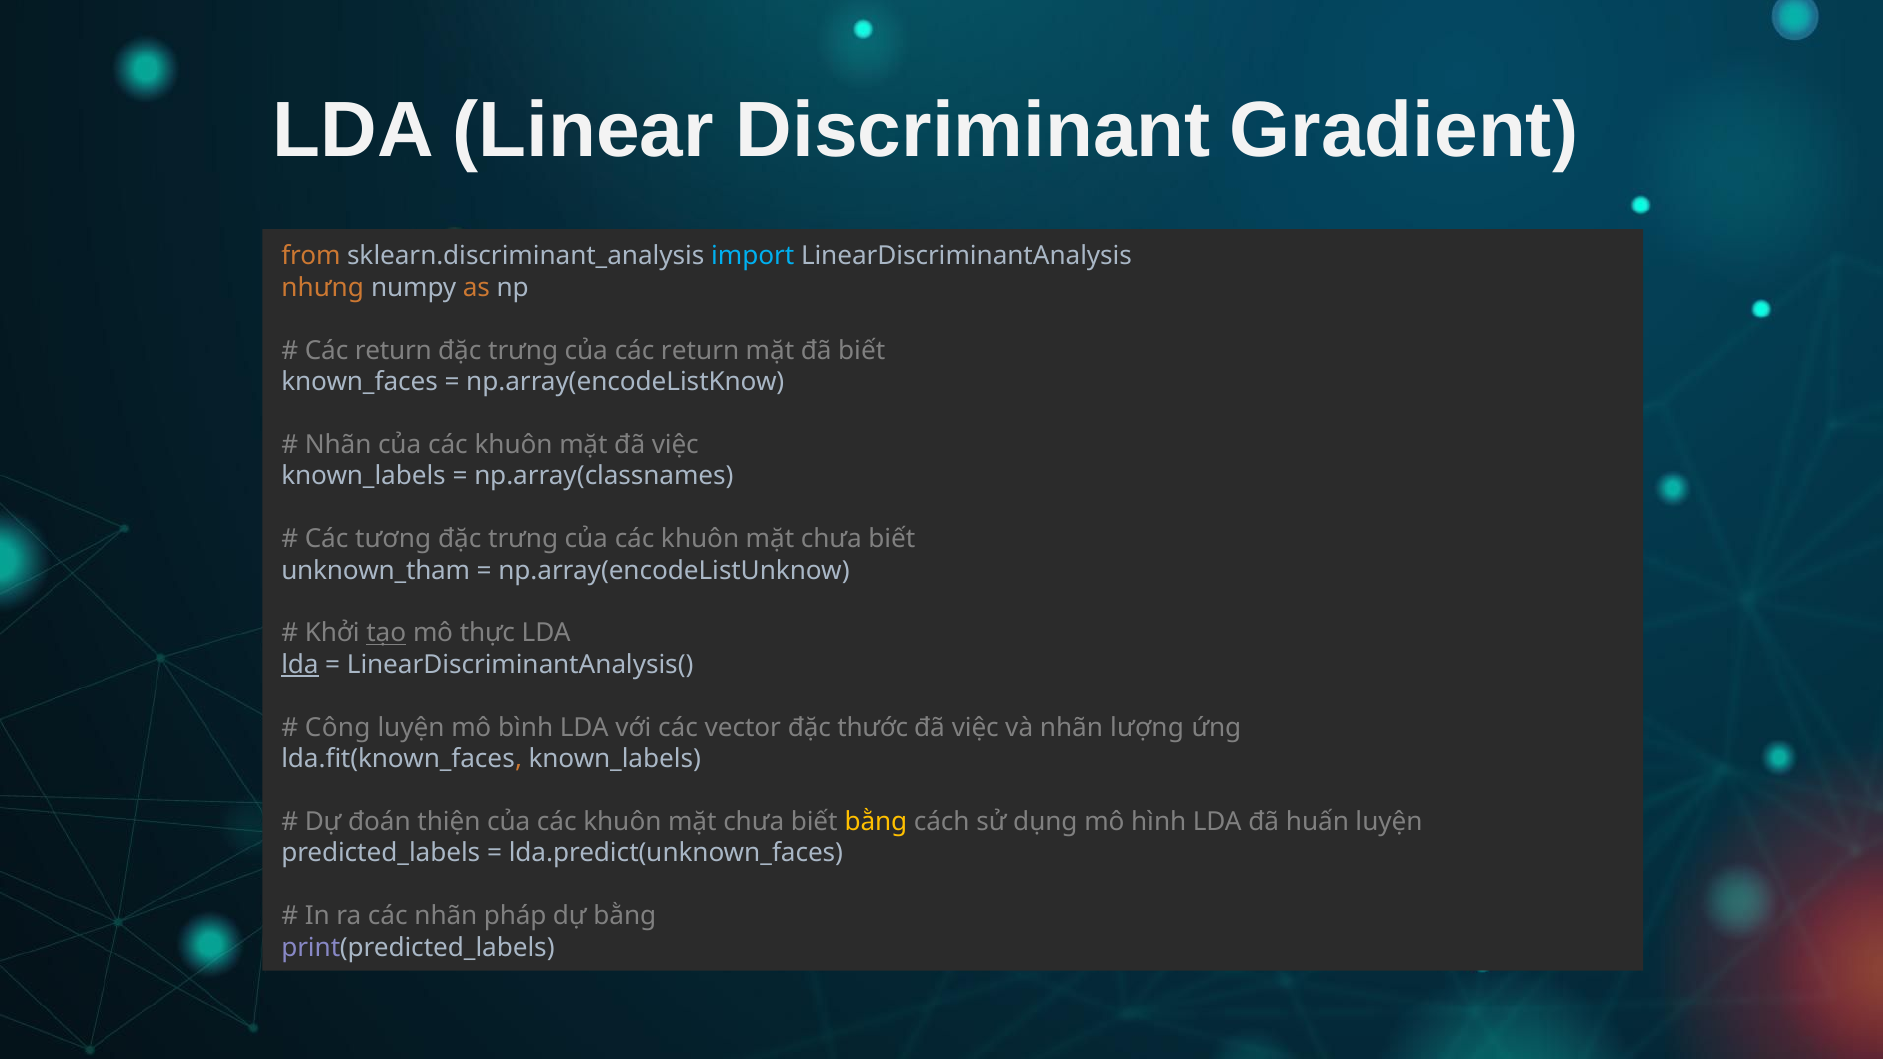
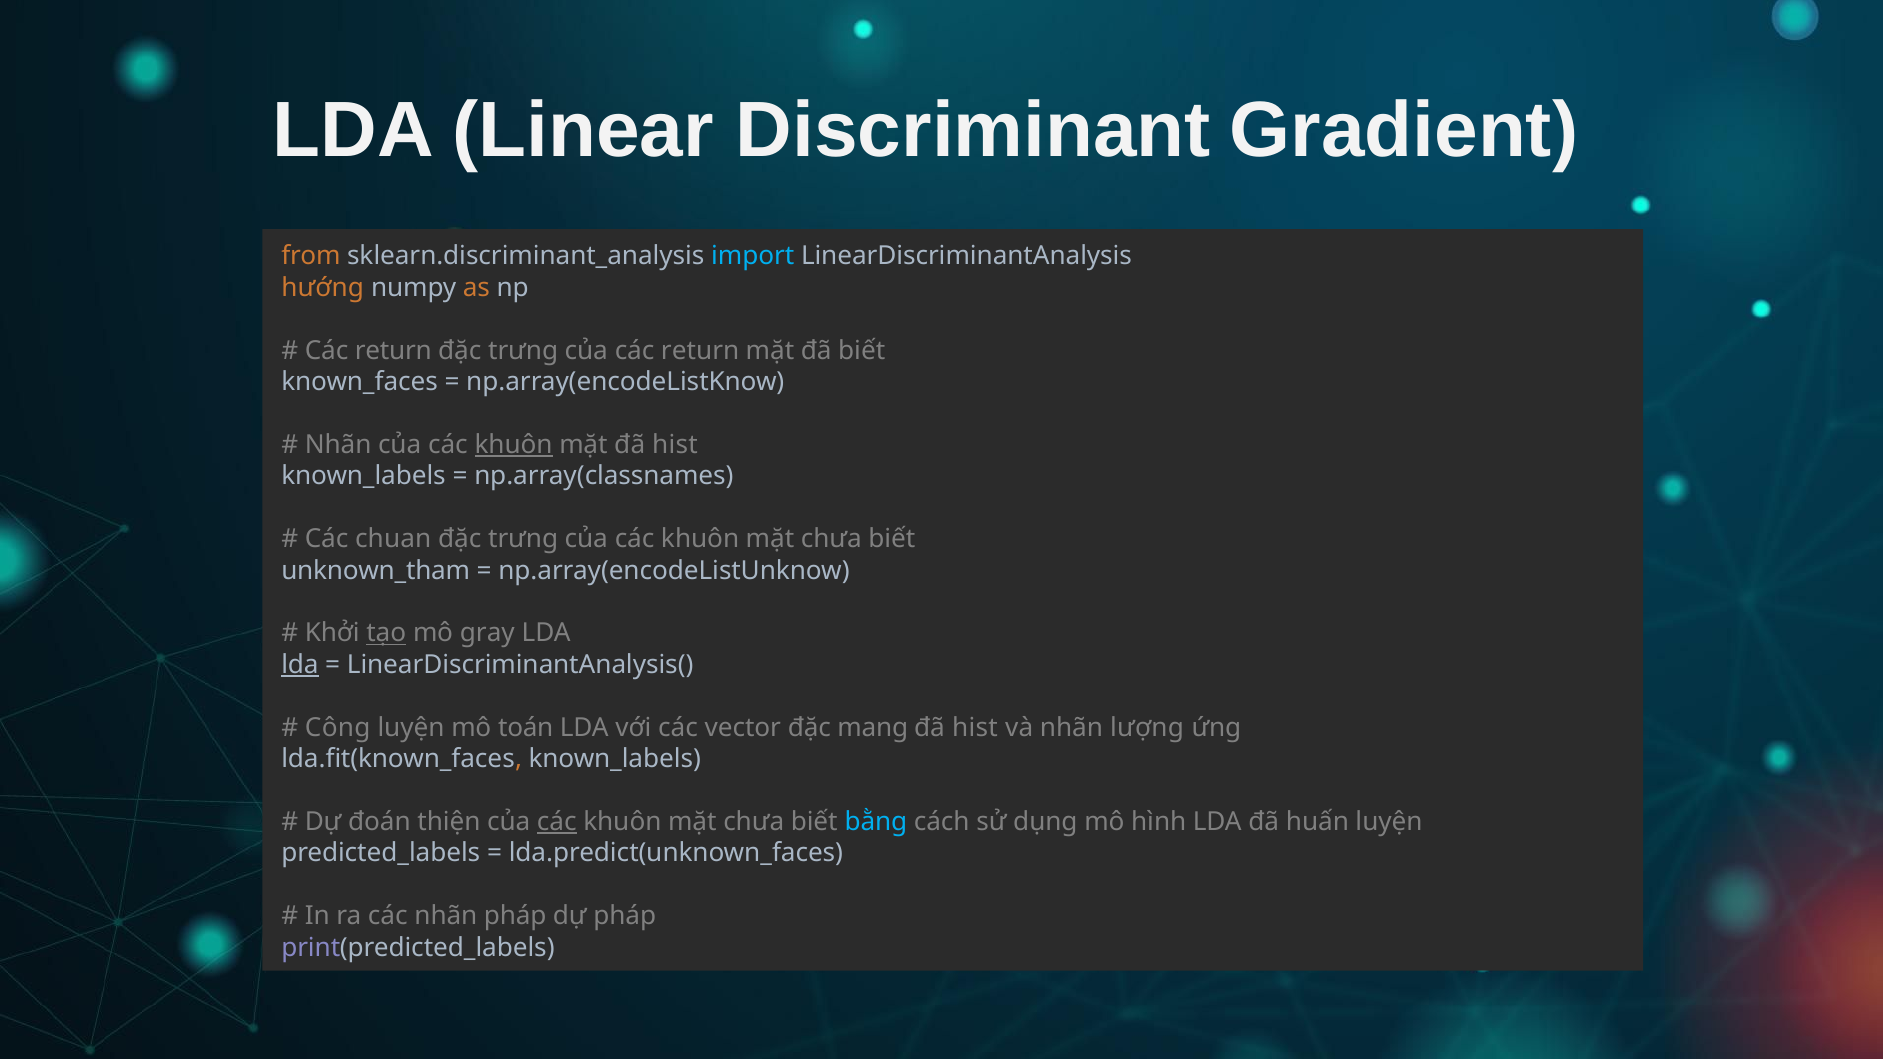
nhưng: nhưng -> hướng
khuôn at (514, 445) underline: none -> present
mặt đã việc: việc -> hist
tương: tương -> chuan
thực: thực -> gray
bình: bình -> toán
thước: thước -> mang
việc at (975, 728): việc -> hist
các at (557, 822) underline: none -> present
bằng at (876, 822) colour: yellow -> light blue
dự bằng: bằng -> pháp
